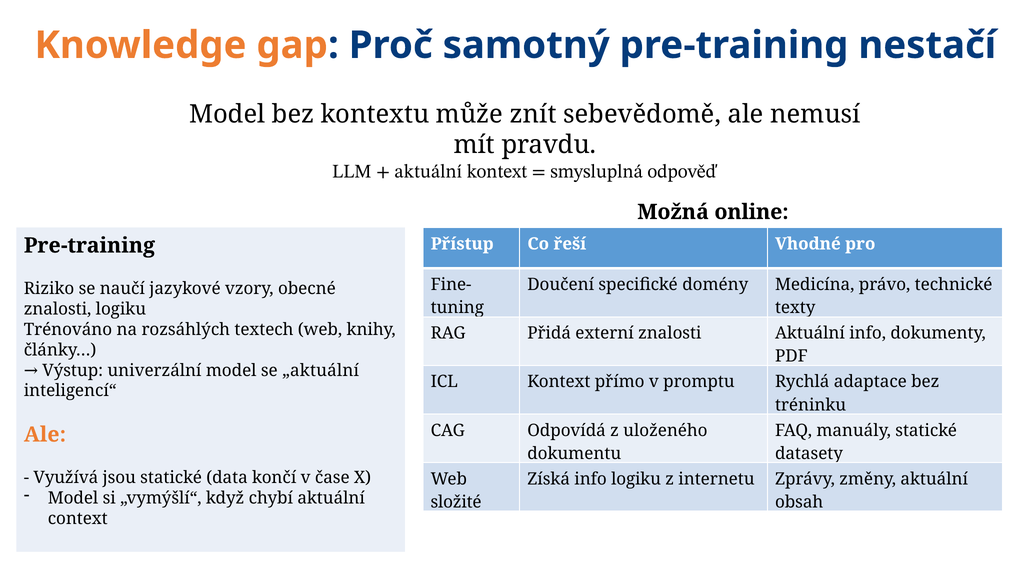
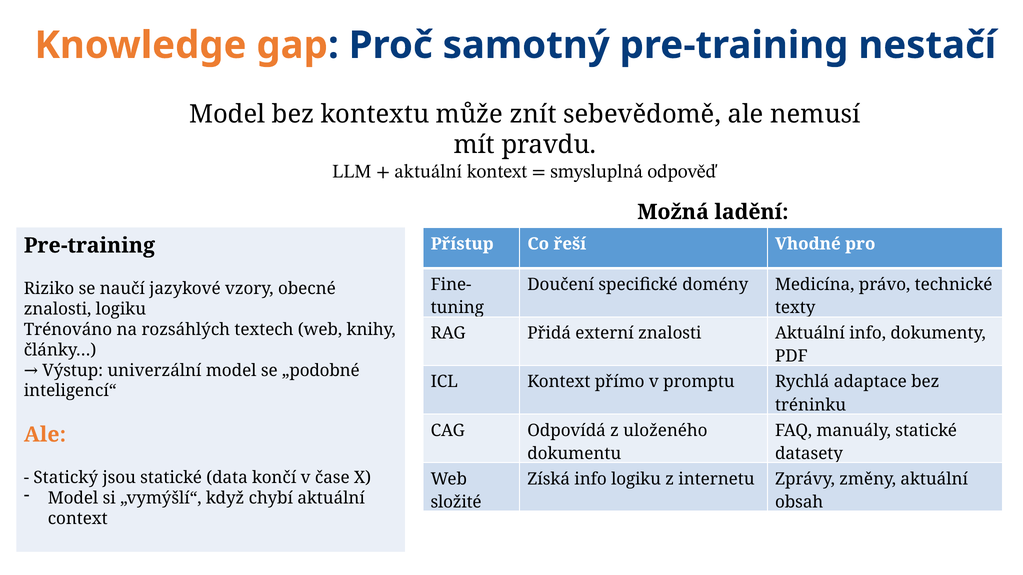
online: online -> ladění
„aktuální: „aktuální -> „podobné
Využívá: Využívá -> Statický
